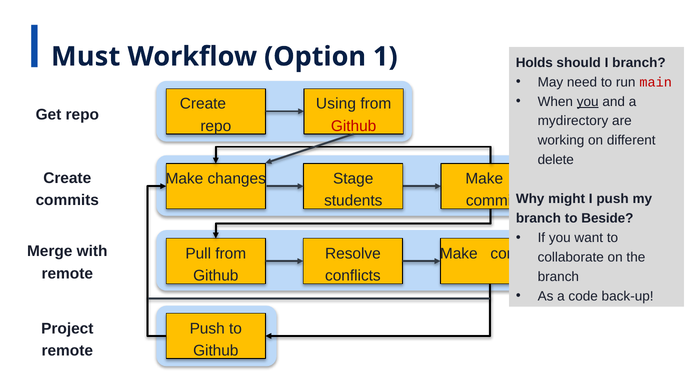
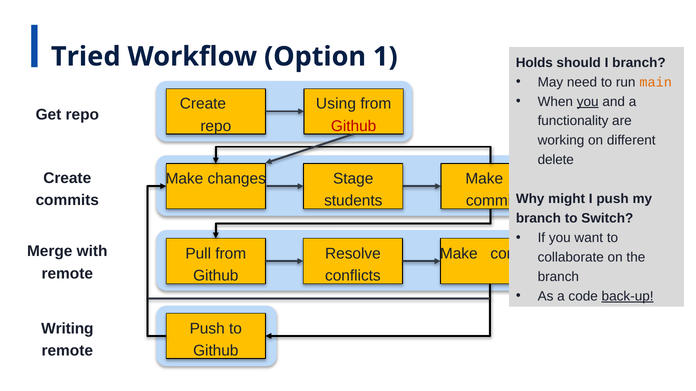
Must: Must -> Tried
main colour: red -> orange
mydirectory: mydirectory -> functionality
Beside: Beside -> Switch
back-up underline: none -> present
Project: Project -> Writing
